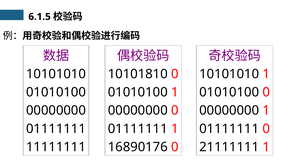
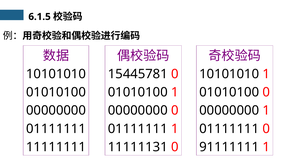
10101810: 10101810 -> 15445781
16890176: 16890176 -> 11111131
21111111: 21111111 -> 91111111
